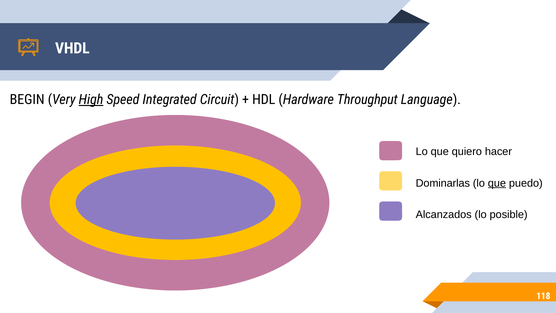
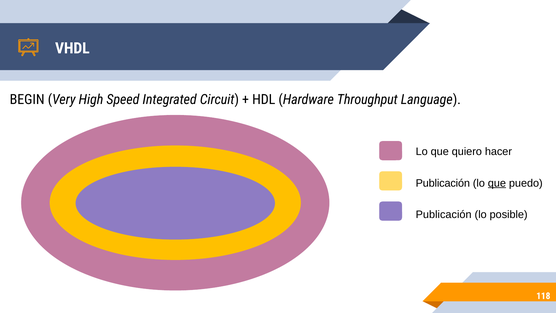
High underline: present -> none
Dominarlas at (443, 183): Dominarlas -> Publicación
Alcanzados at (444, 215): Alcanzados -> Publicación
